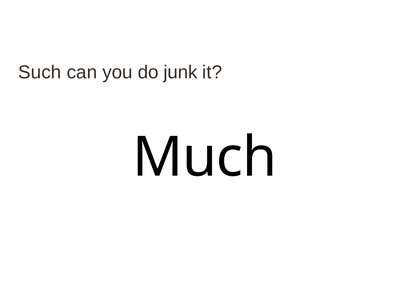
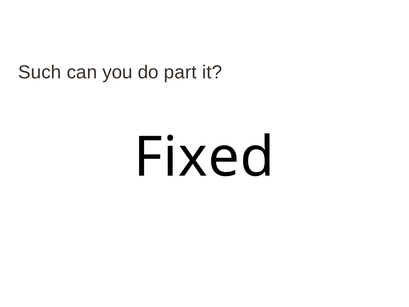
junk: junk -> part
Much: Much -> Fixed
